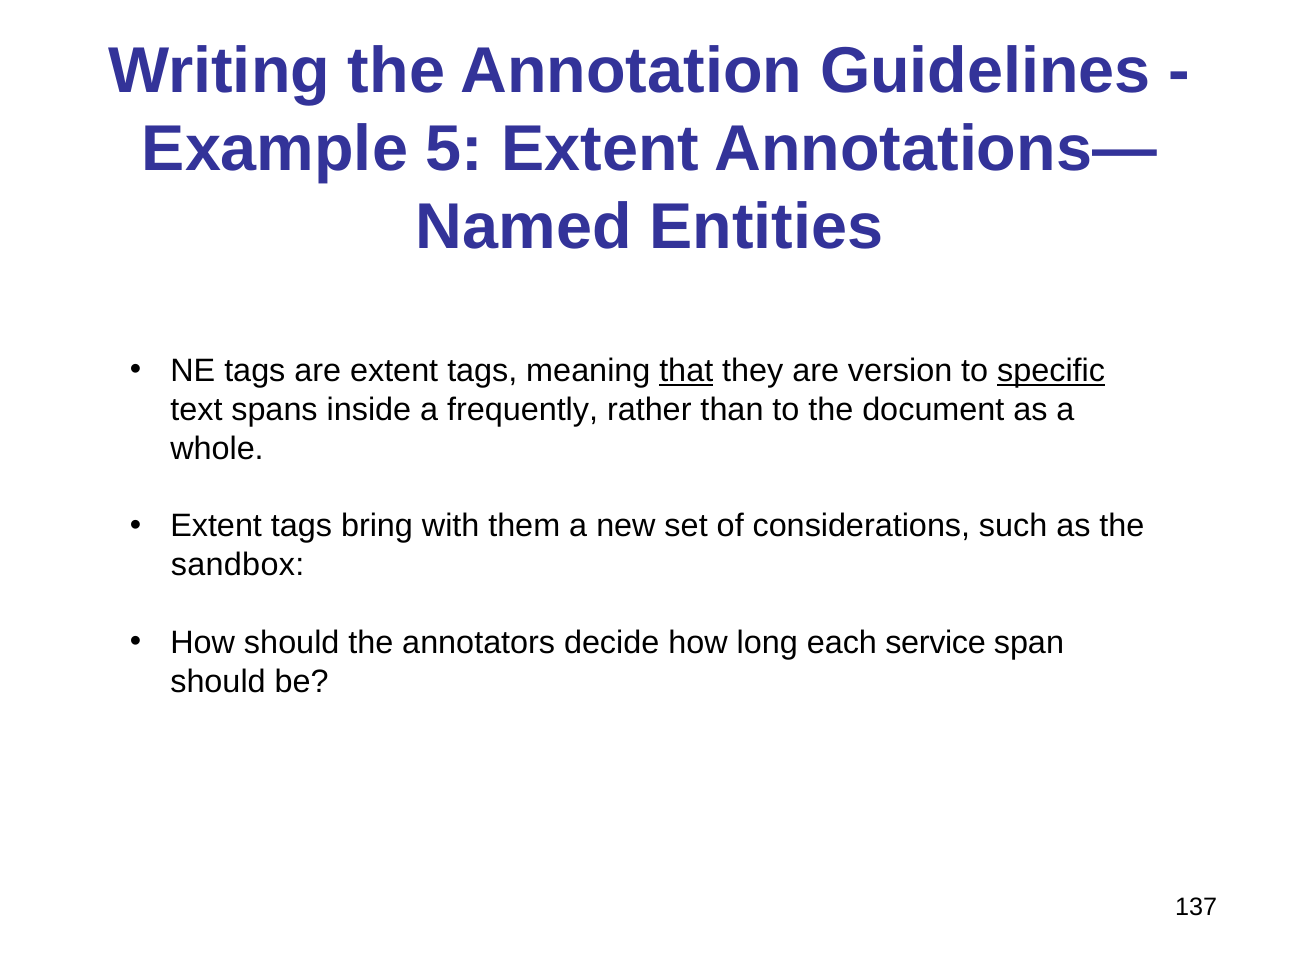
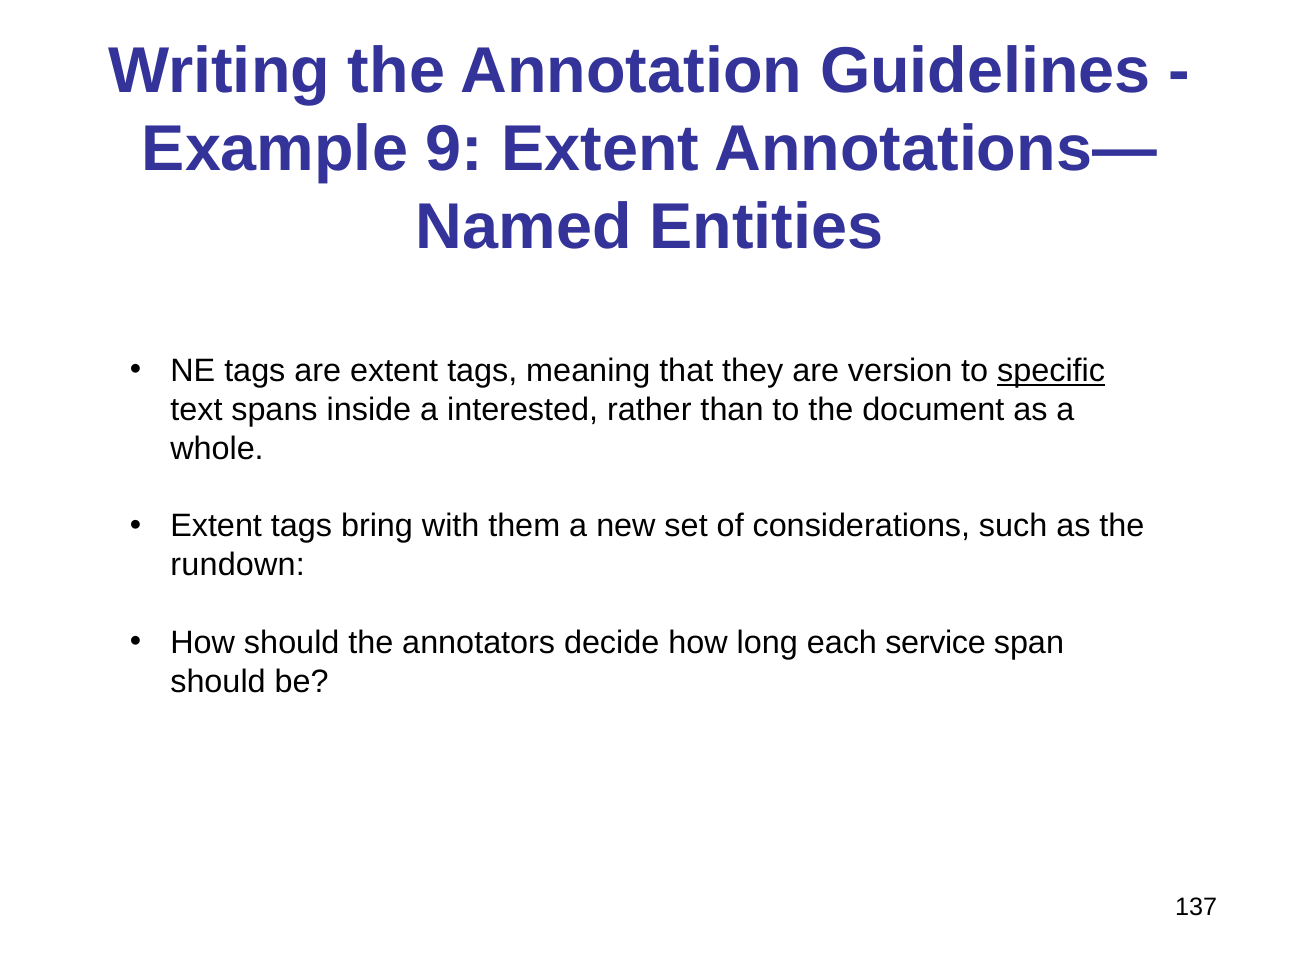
5: 5 -> 9
that underline: present -> none
frequently: frequently -> interested
sandbox: sandbox -> rundown
